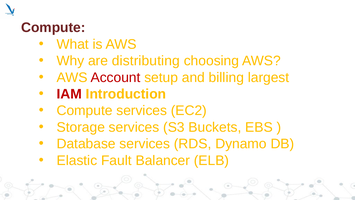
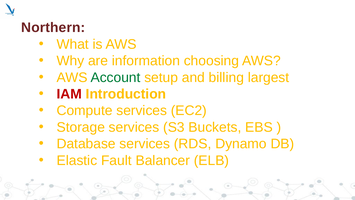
Compute at (53, 28): Compute -> Northern
distributing: distributing -> information
Account colour: red -> green
